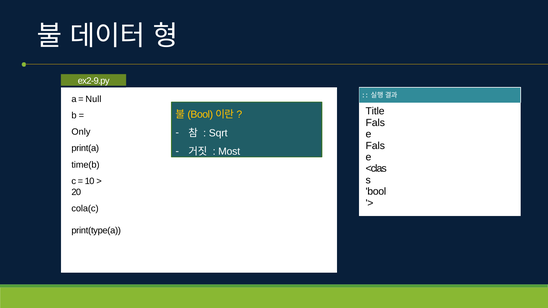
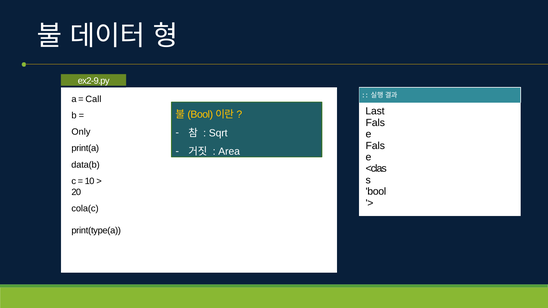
Null: Null -> Call
Title: Title -> Last
Most: Most -> Area
time(b: time(b -> data(b
